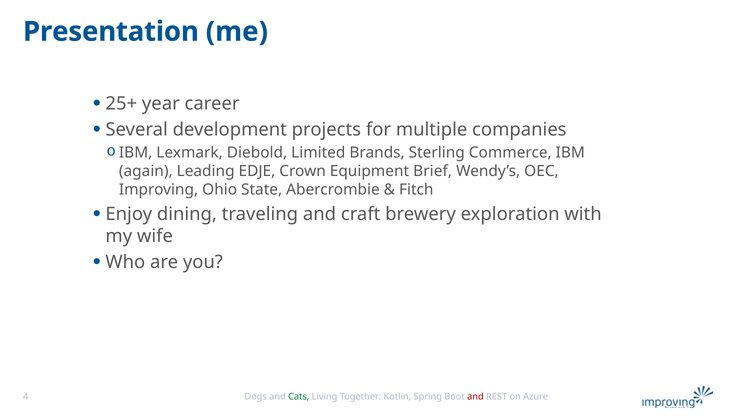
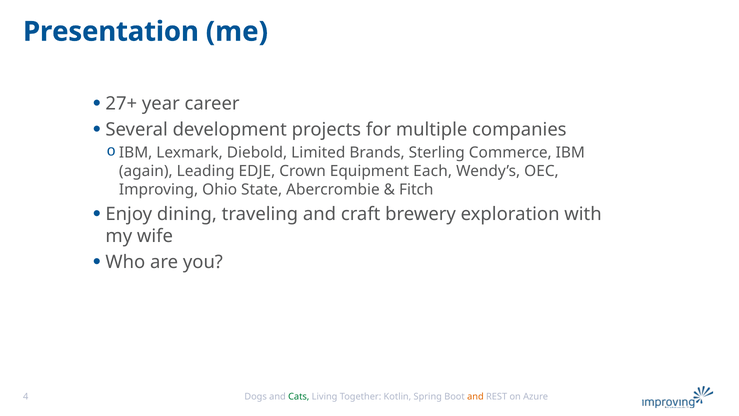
25+: 25+ -> 27+
Brief: Brief -> Each
and at (475, 396) colour: red -> orange
